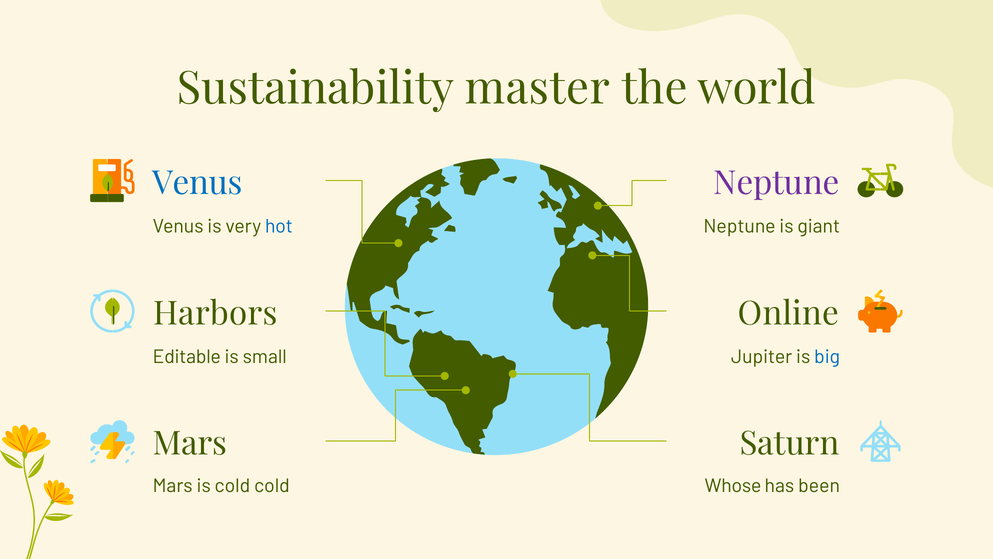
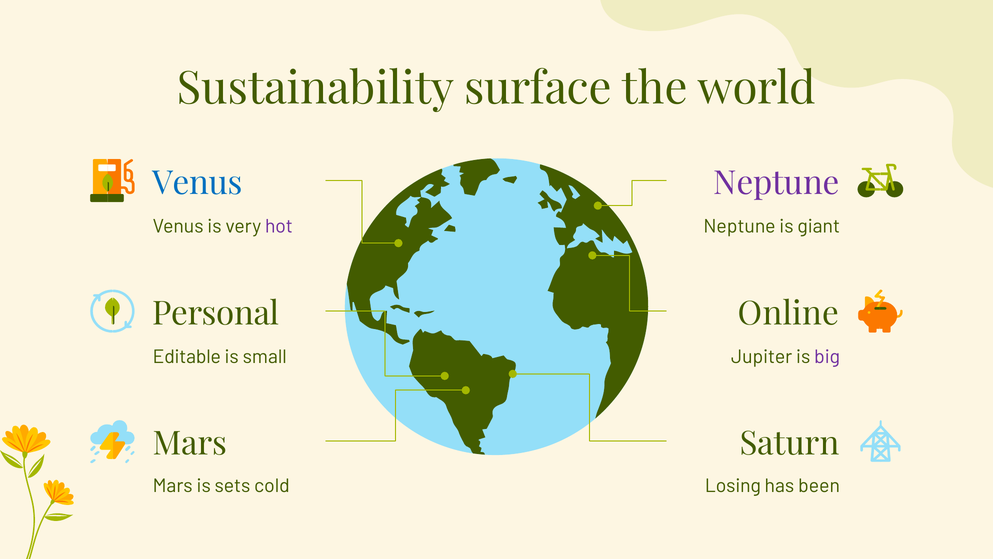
master: master -> surface
hot colour: blue -> purple
Harbors: Harbors -> Personal
big colour: blue -> purple
is cold: cold -> sets
Whose: Whose -> Losing
